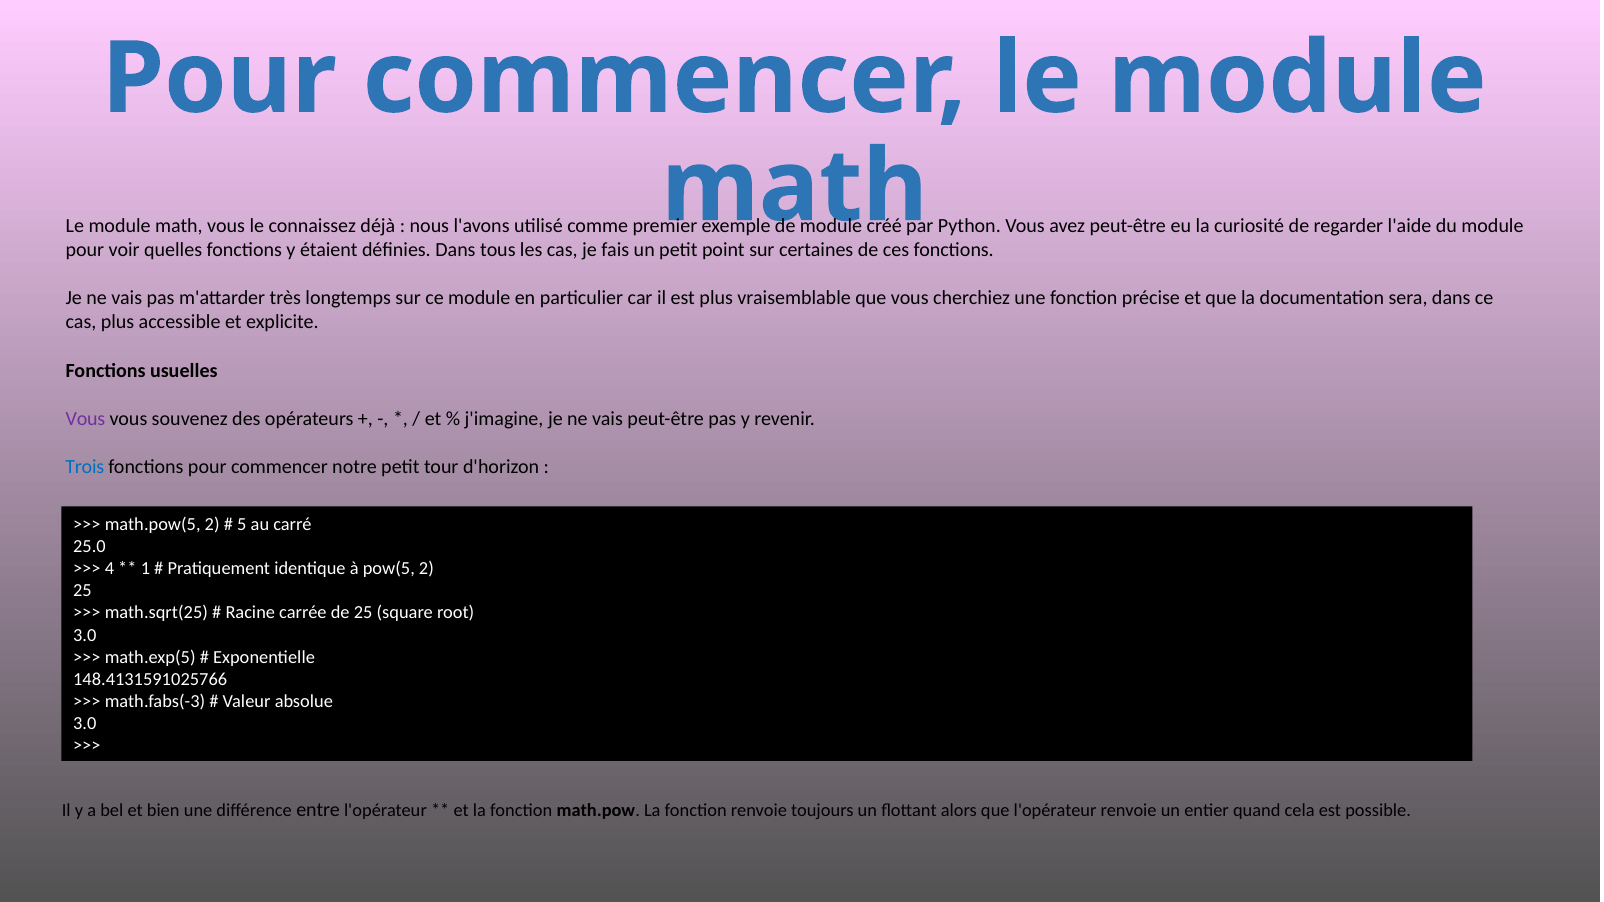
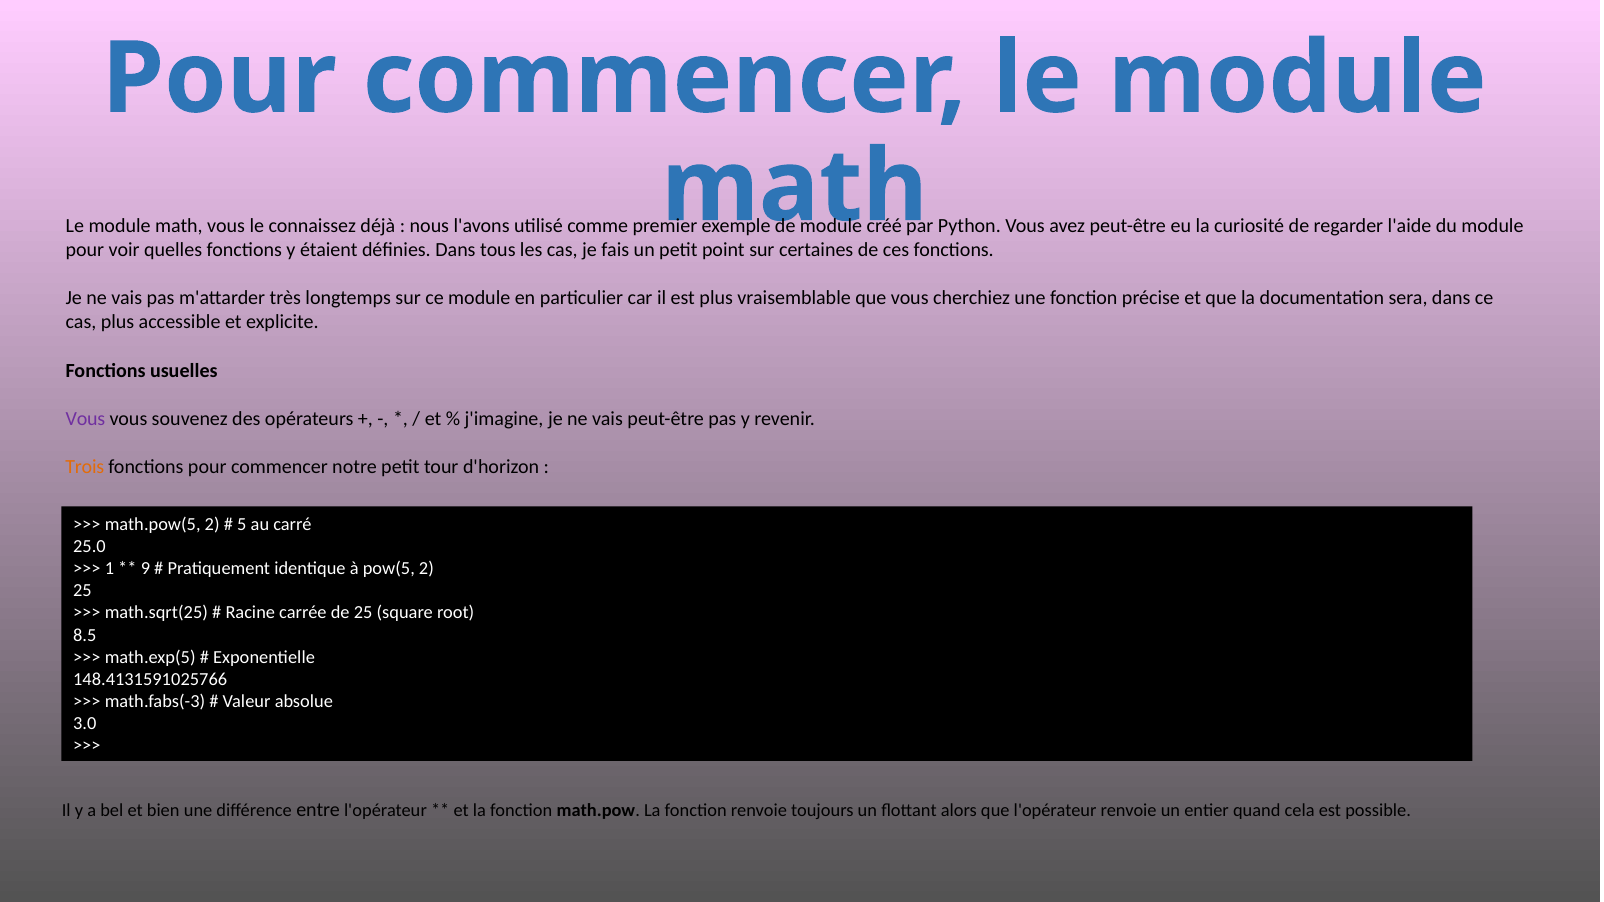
Trois colour: blue -> orange
4: 4 -> 1
1: 1 -> 9
3.0 at (85, 635): 3.0 -> 8.5
